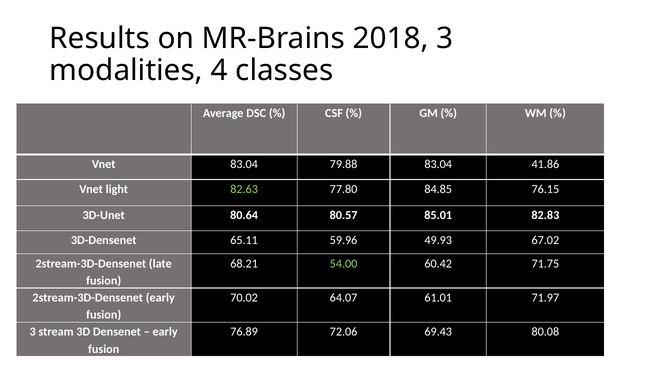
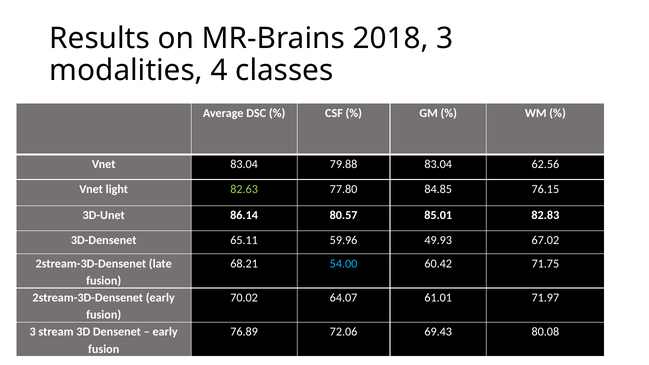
41.86: 41.86 -> 62.56
80.64: 80.64 -> 86.14
54.00 colour: light green -> light blue
